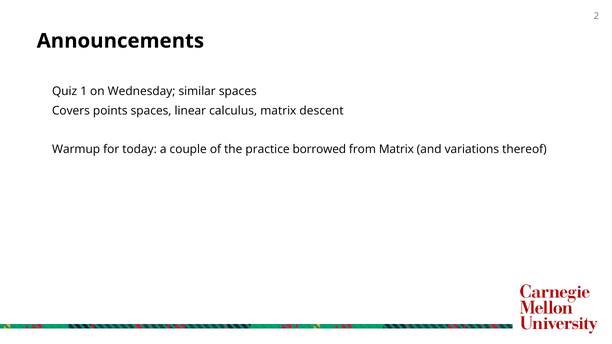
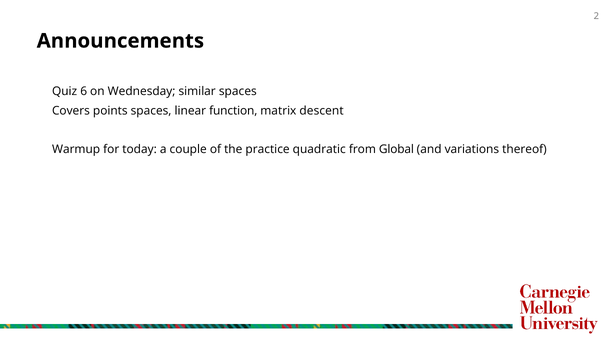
1: 1 -> 6
calculus: calculus -> function
borrowed: borrowed -> quadratic
from Matrix: Matrix -> Global
